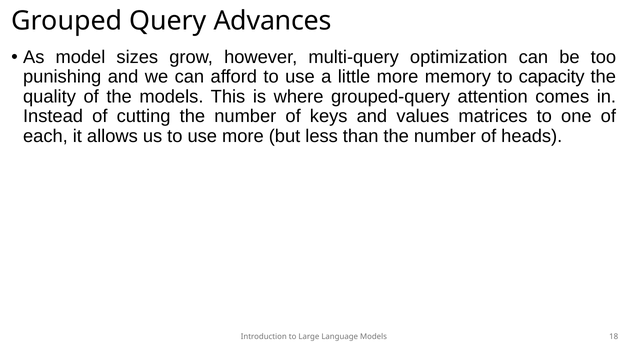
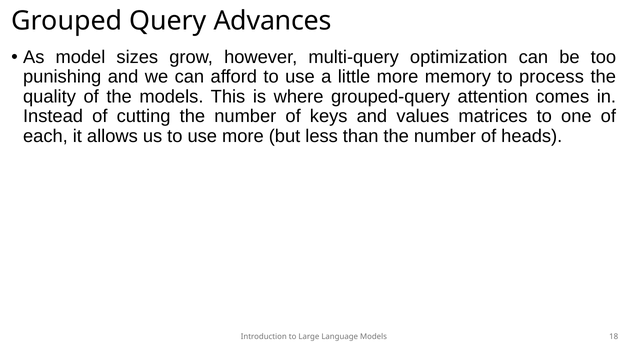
capacity: capacity -> process
